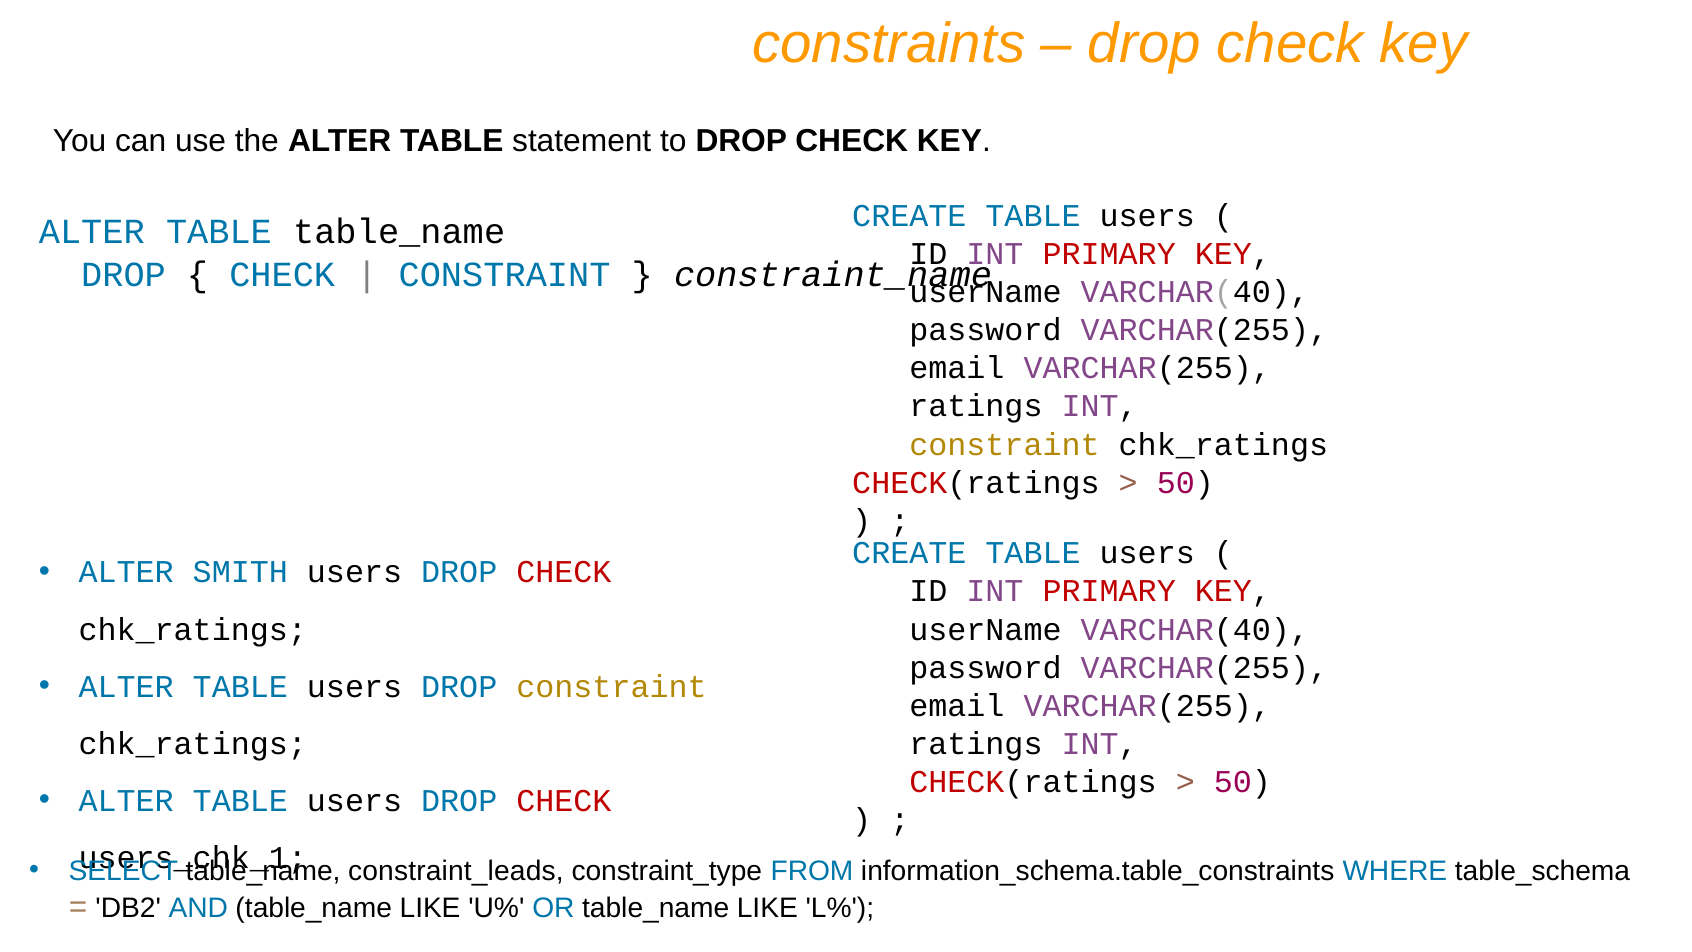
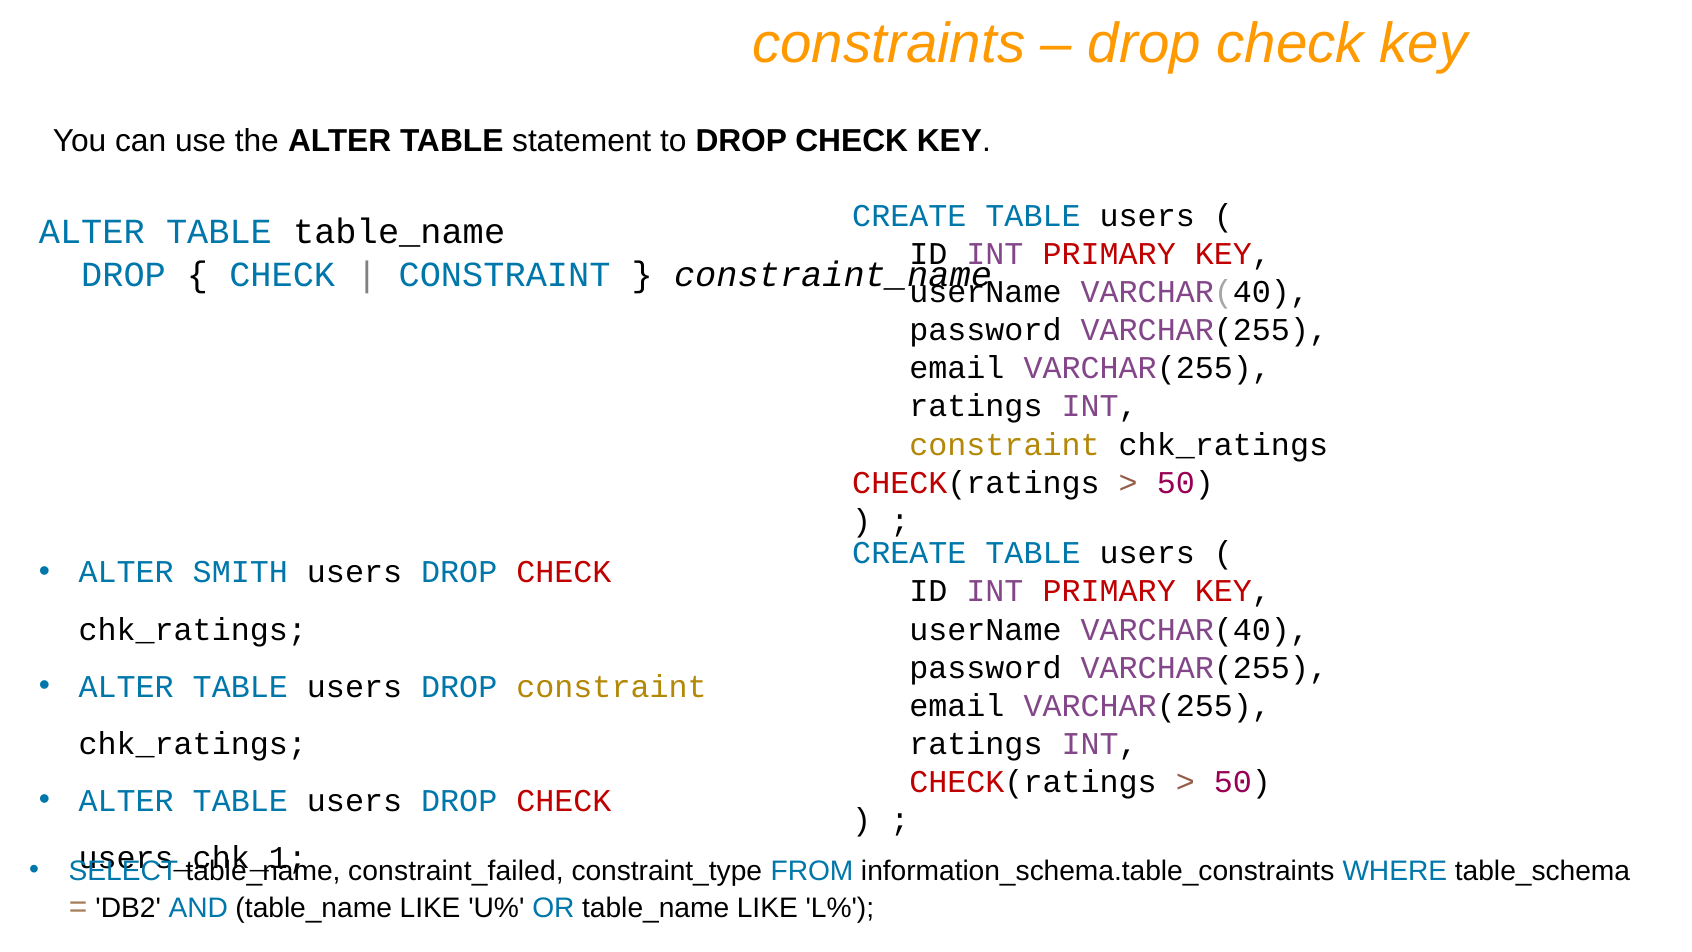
constraint_leads: constraint_leads -> constraint_failed
